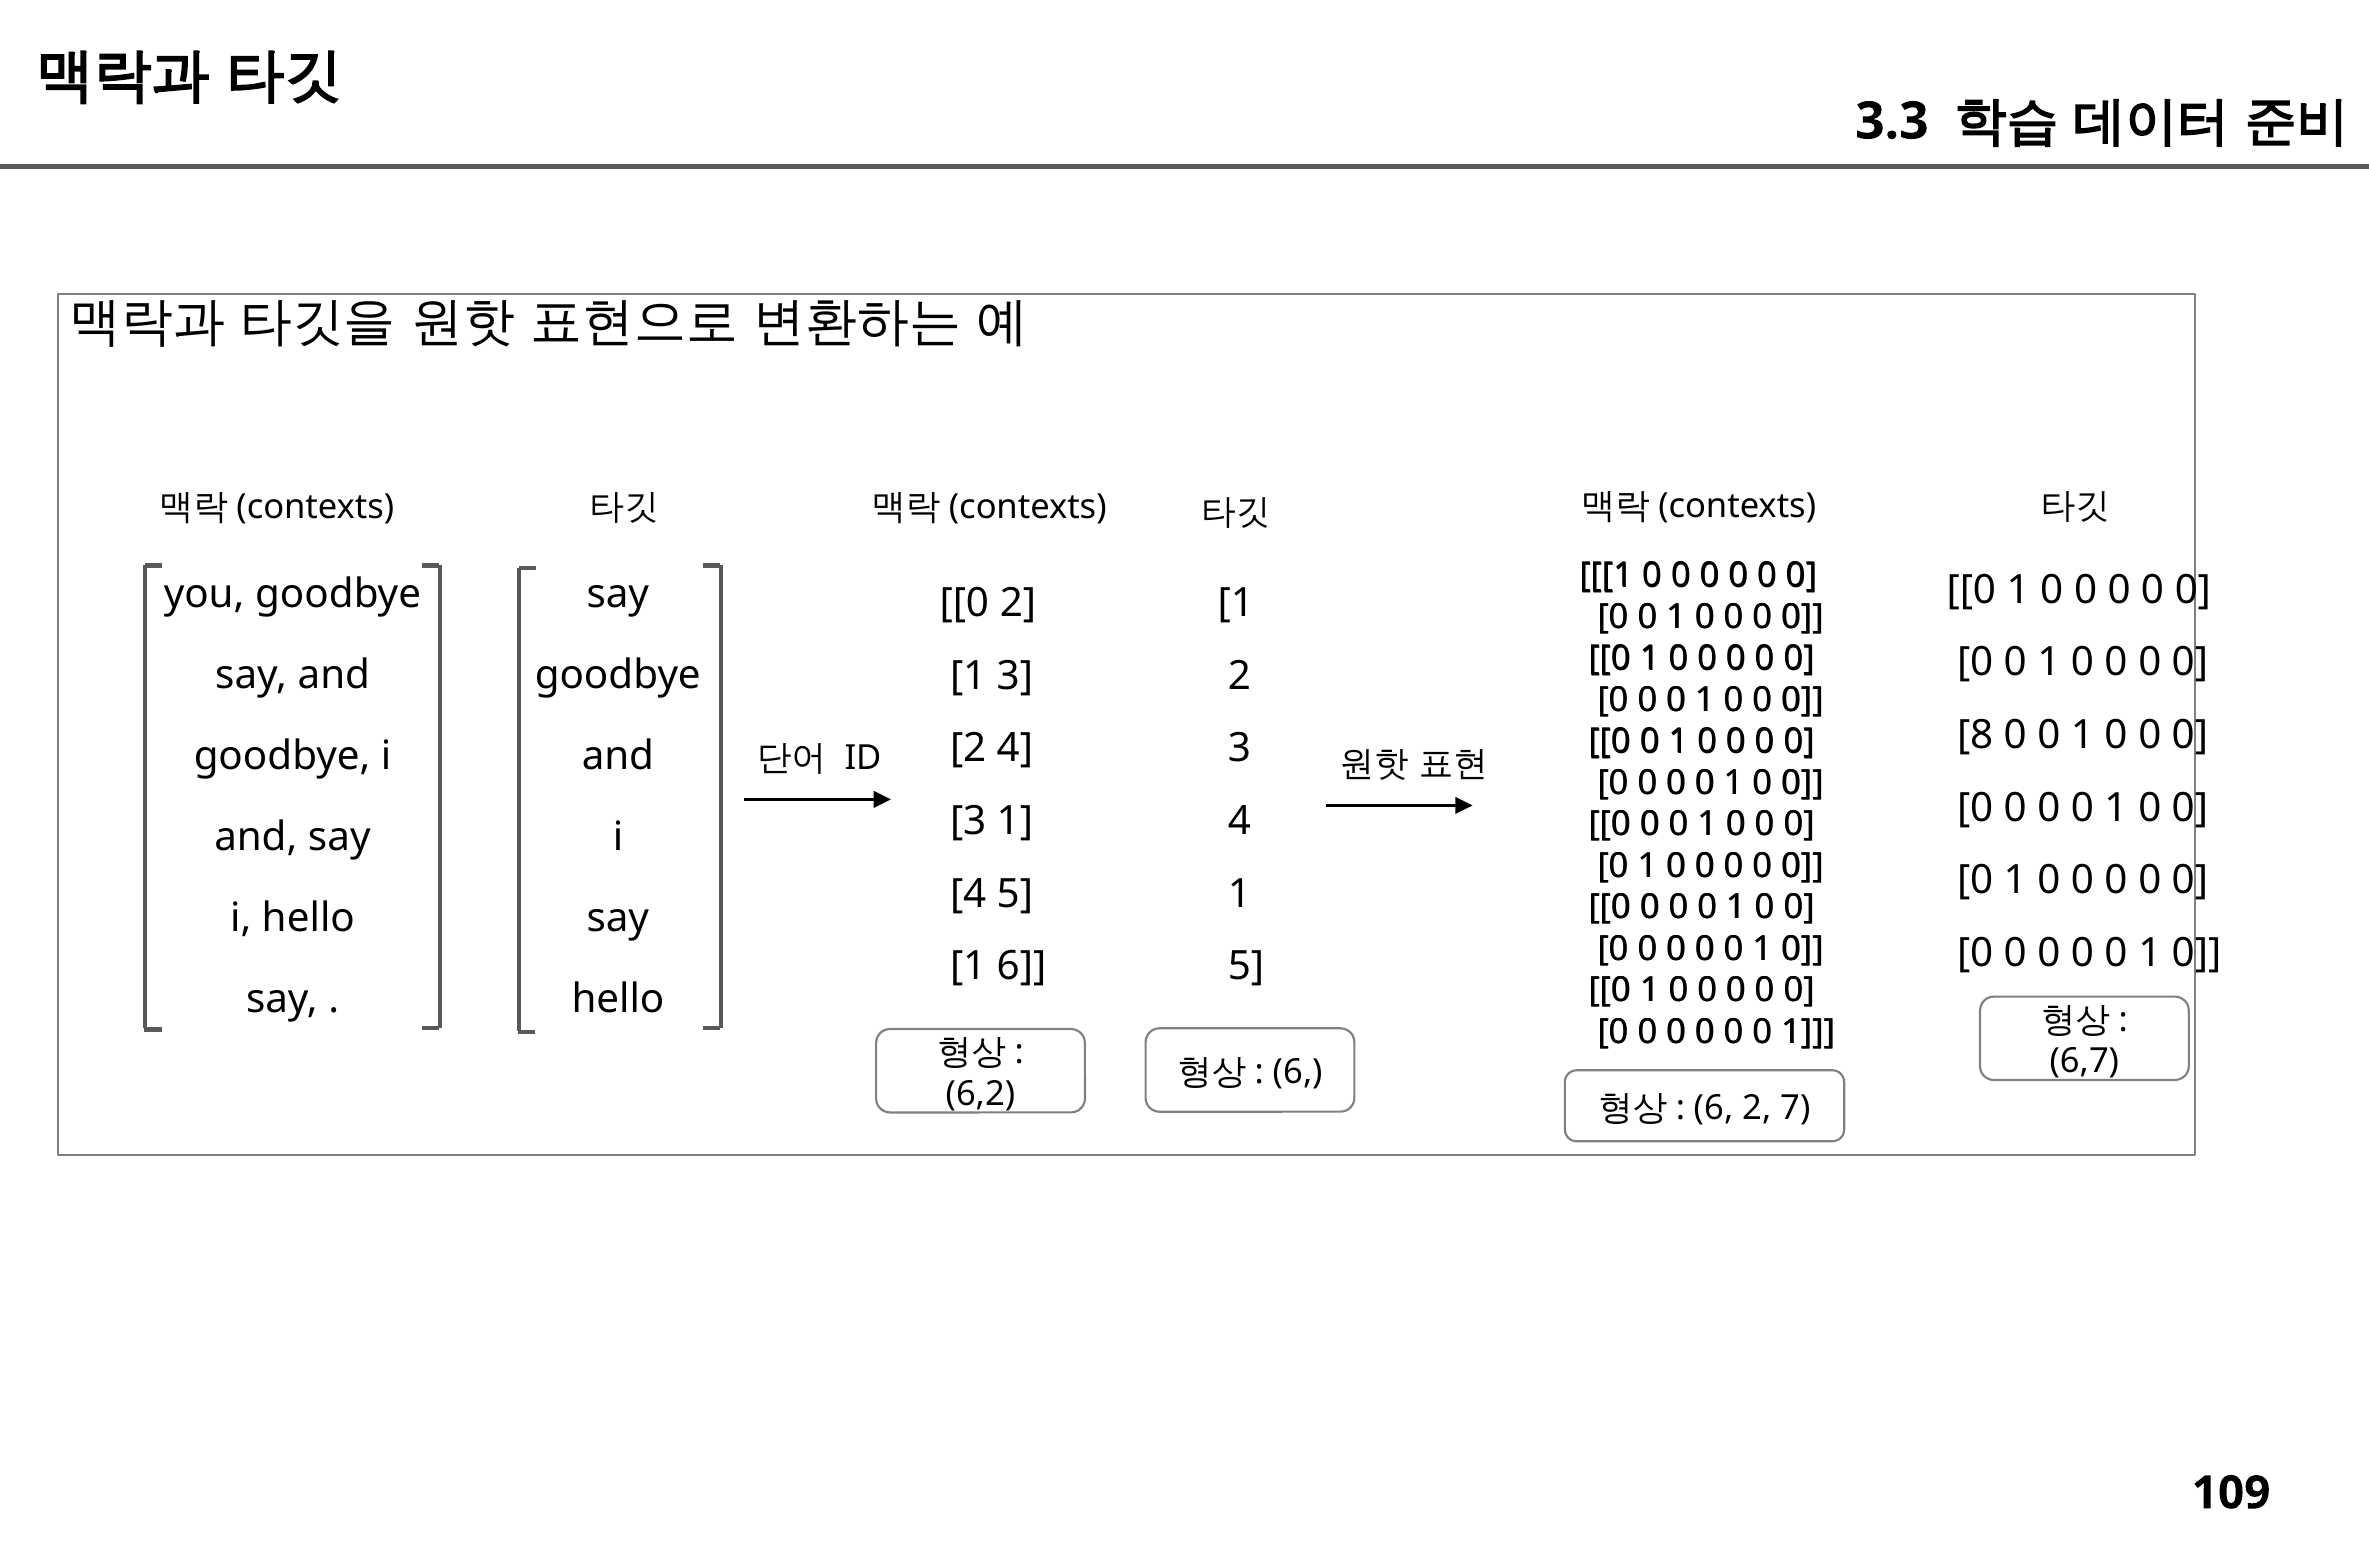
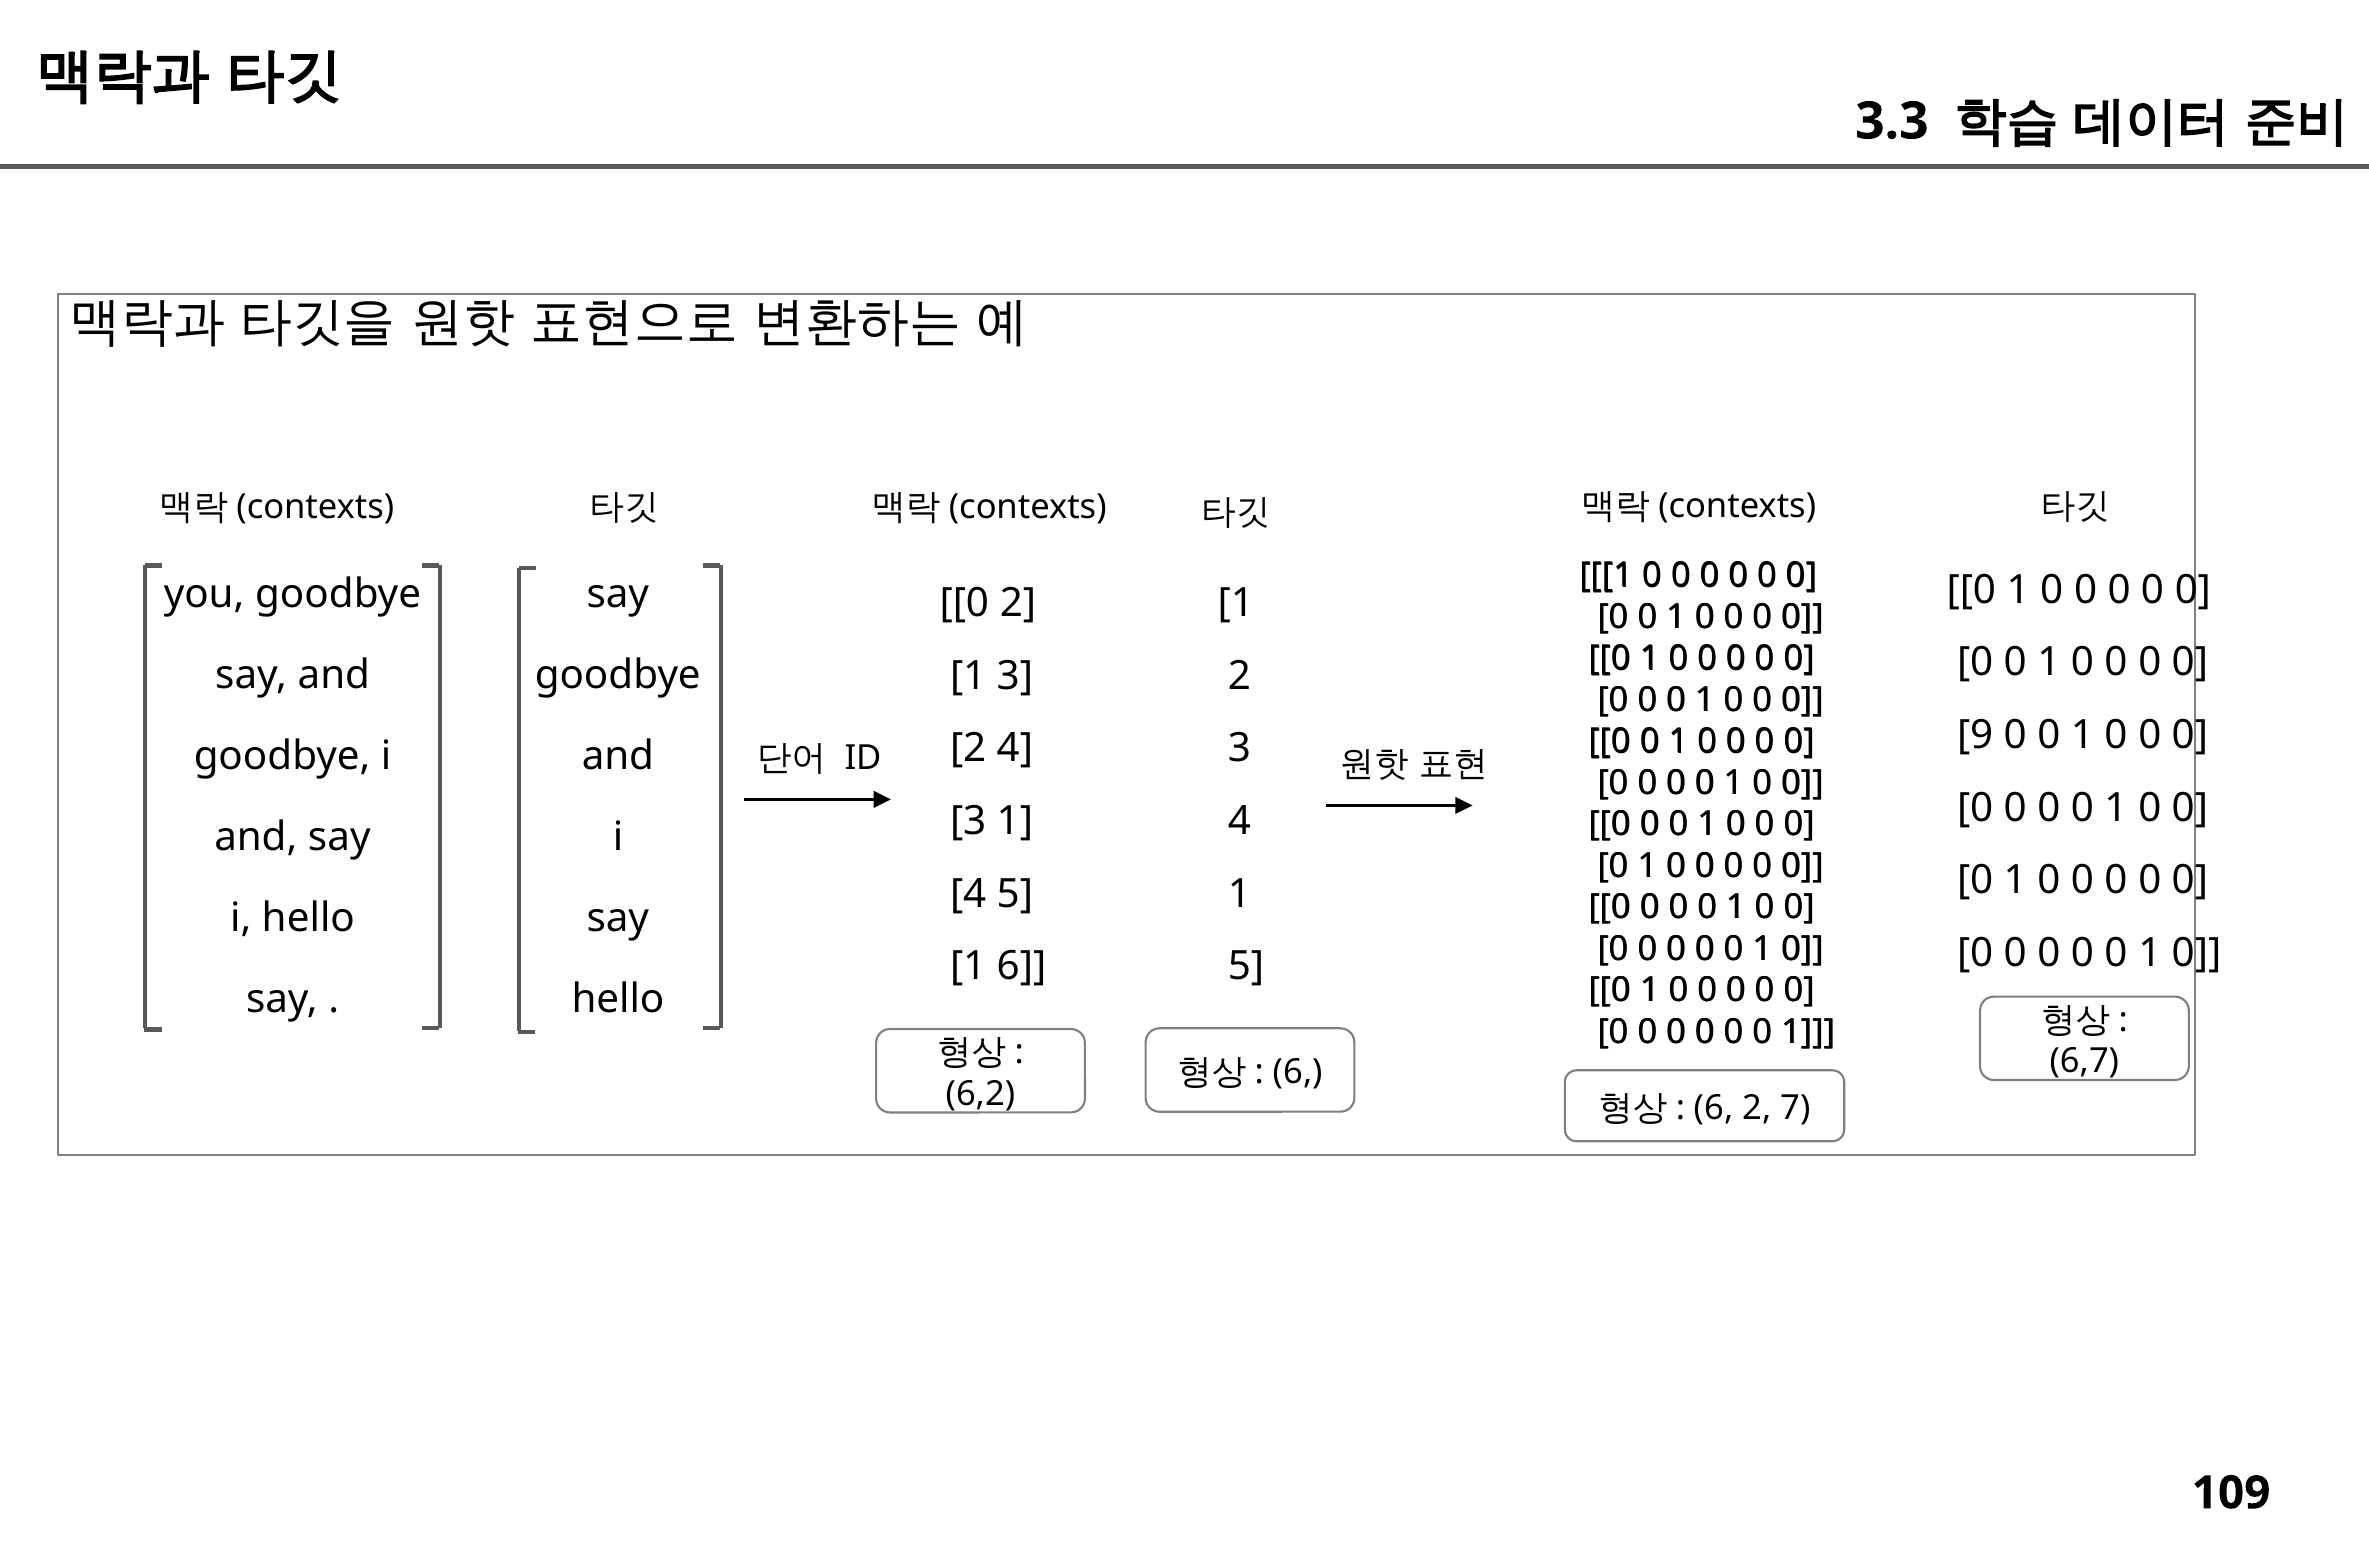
8: 8 -> 9
